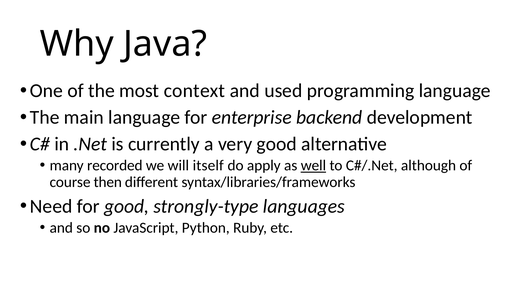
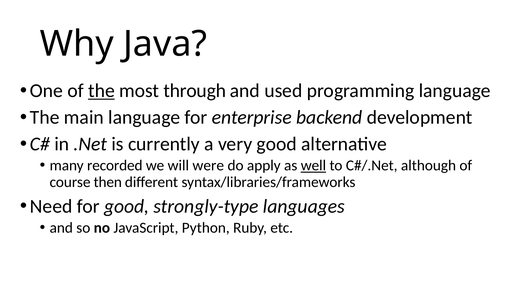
the at (101, 91) underline: none -> present
context: context -> through
itself: itself -> were
